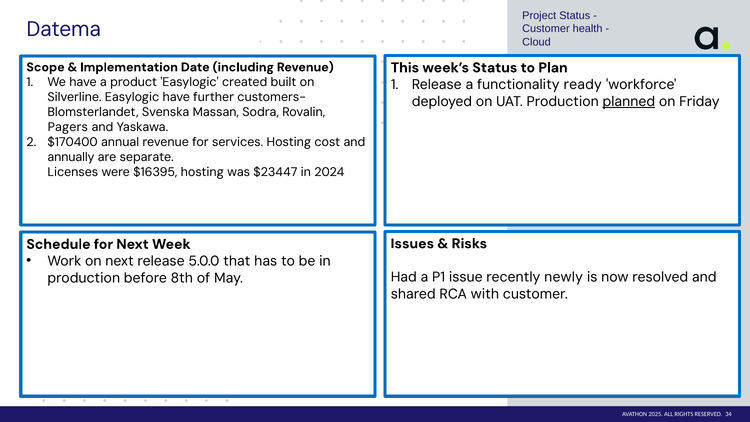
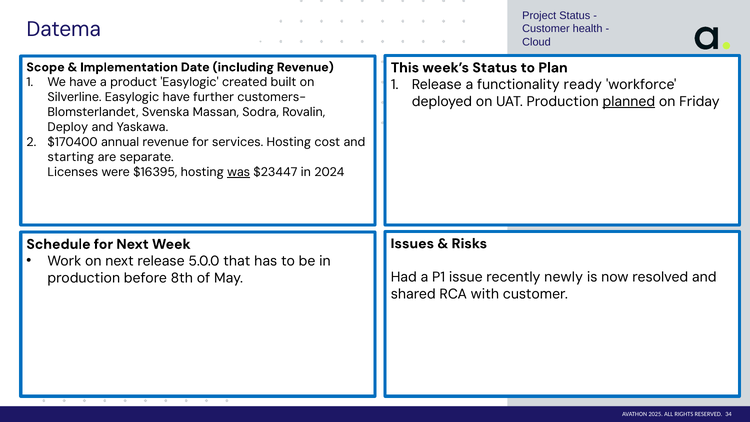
Pagers: Pagers -> Deploy
annually: annually -> starting
was underline: none -> present
